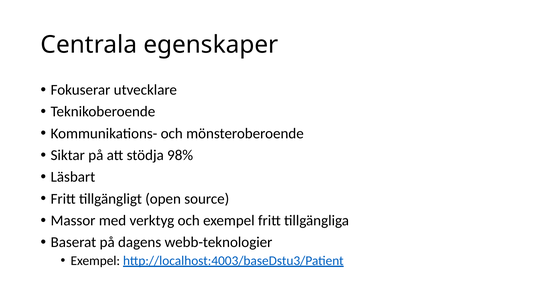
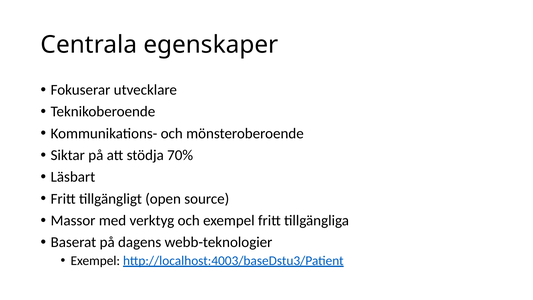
98%: 98% -> 70%
